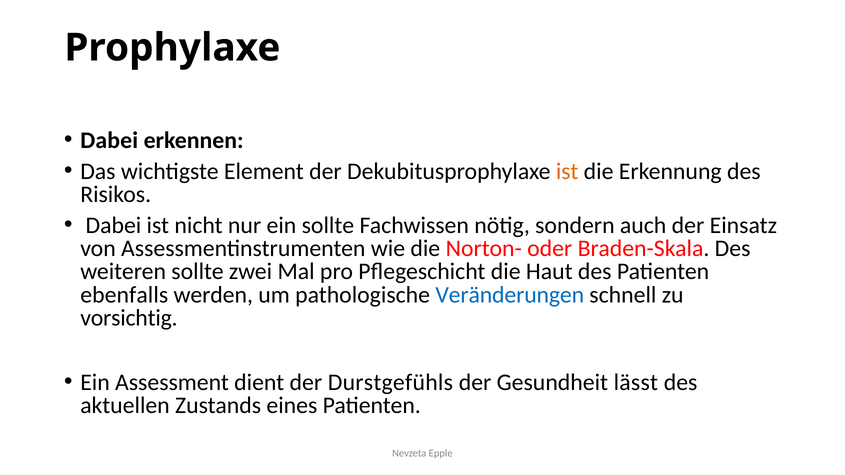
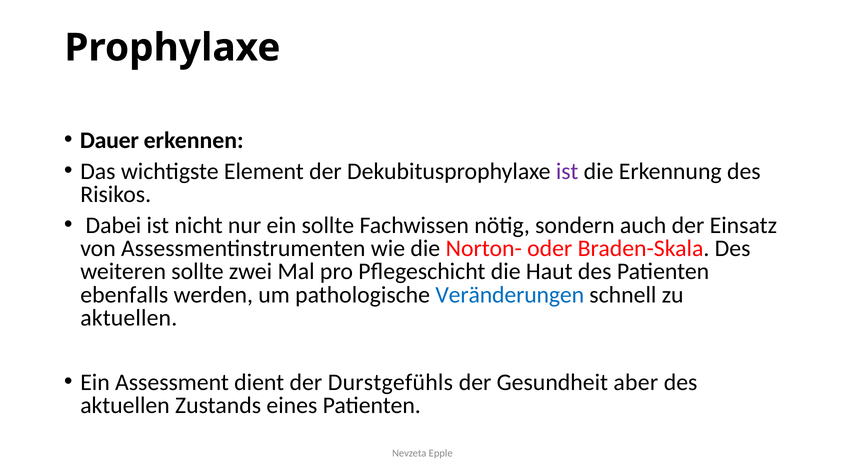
Dabei at (109, 140): Dabei -> Dauer
ist at (567, 171) colour: orange -> purple
vorsichtig at (129, 318): vorsichtig -> aktuellen
lässt: lässt -> aber
